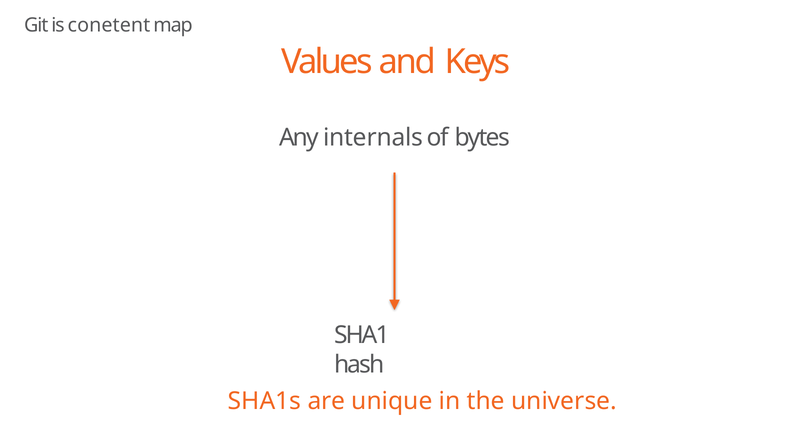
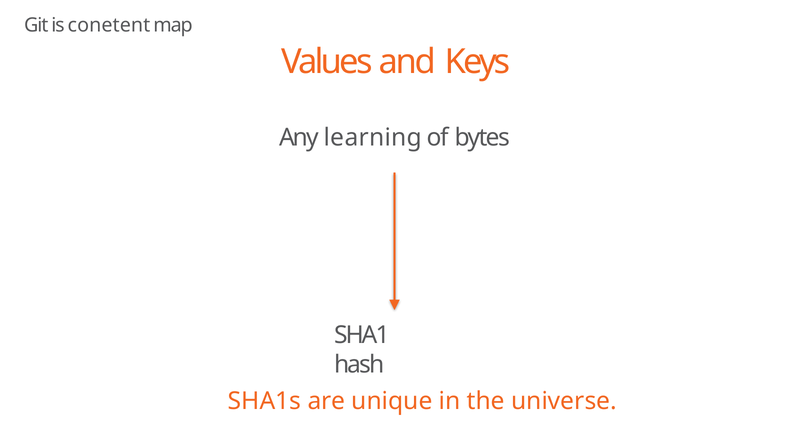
internals: internals -> learning
